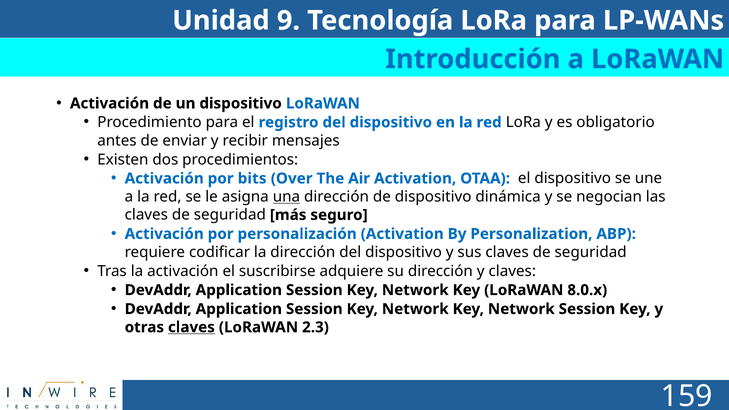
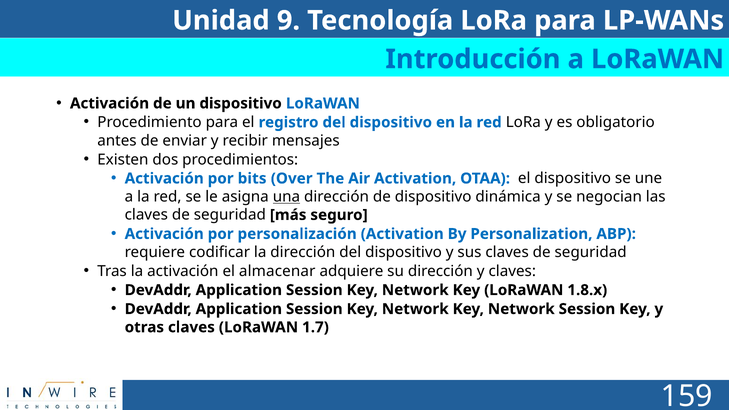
suscribirse: suscribirse -> almacenar
8.0.x: 8.0.x -> 1.8.x
claves at (191, 327) underline: present -> none
2.3: 2.3 -> 1.7
